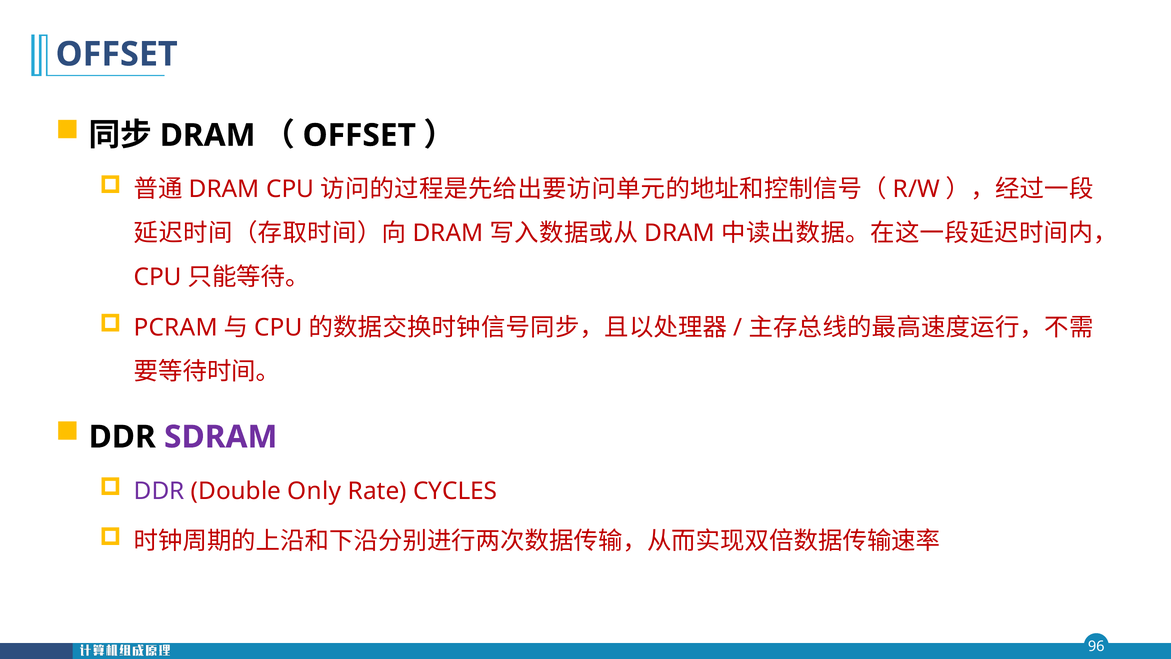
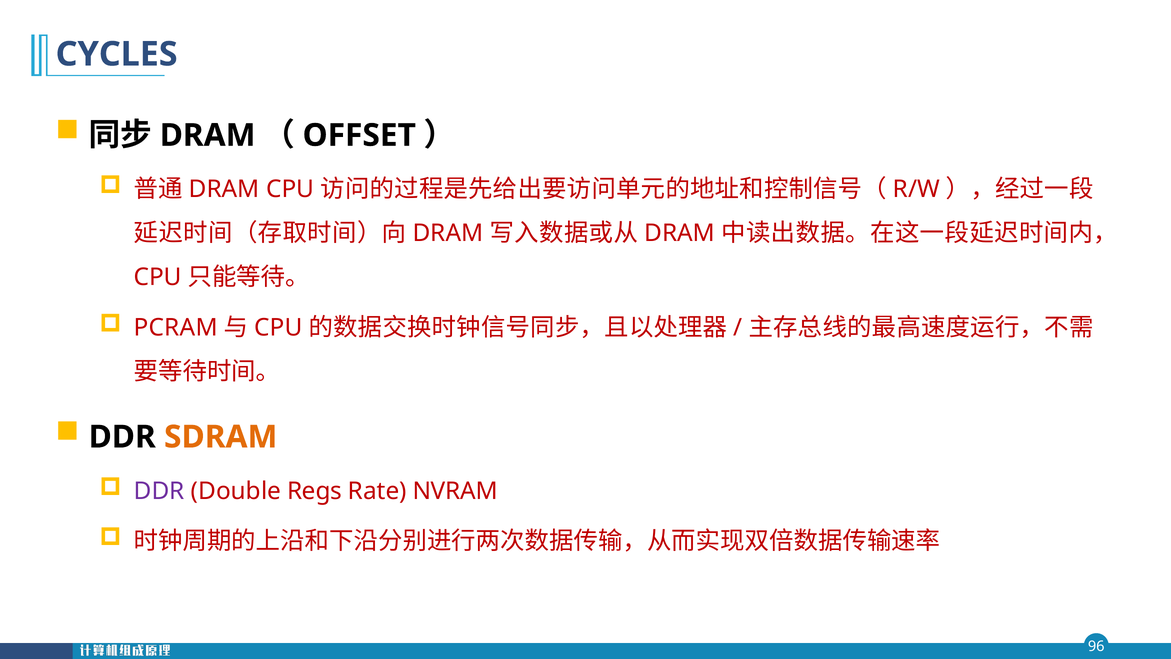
OFFSET at (117, 54): OFFSET -> CYCLES
SDRAM colour: purple -> orange
Only: Only -> Regs
CYCLES: CYCLES -> NVRAM
